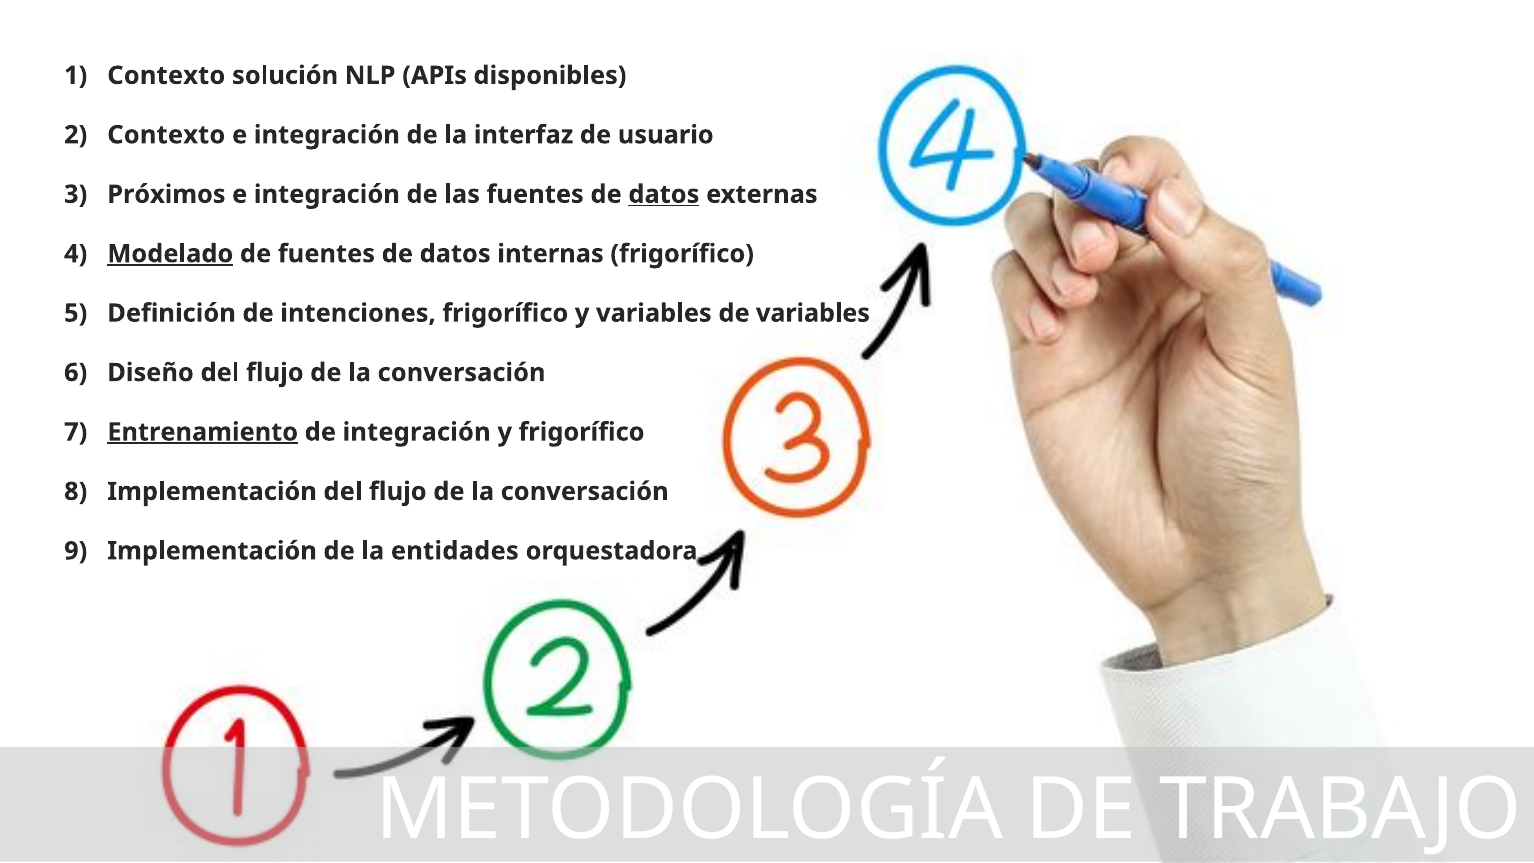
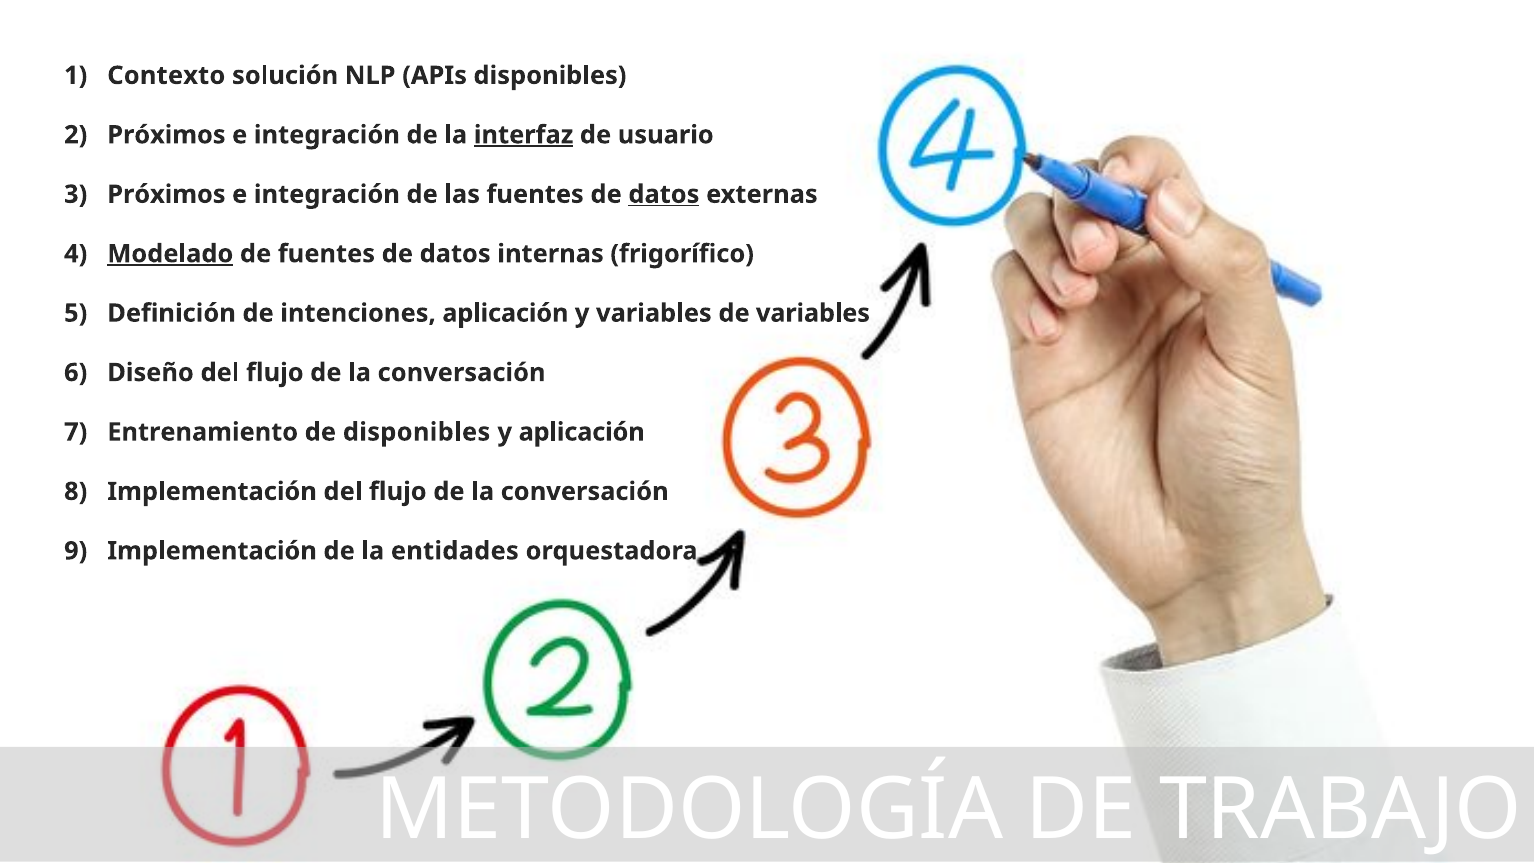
Contexto at (166, 135): Contexto -> Próximos
interfaz underline: none -> present
intenciones frigorífico: frigorífico -> aplicación
Entrenamiento underline: present -> none
de integración: integración -> disponibles
y frigorífico: frigorífico -> aplicación
